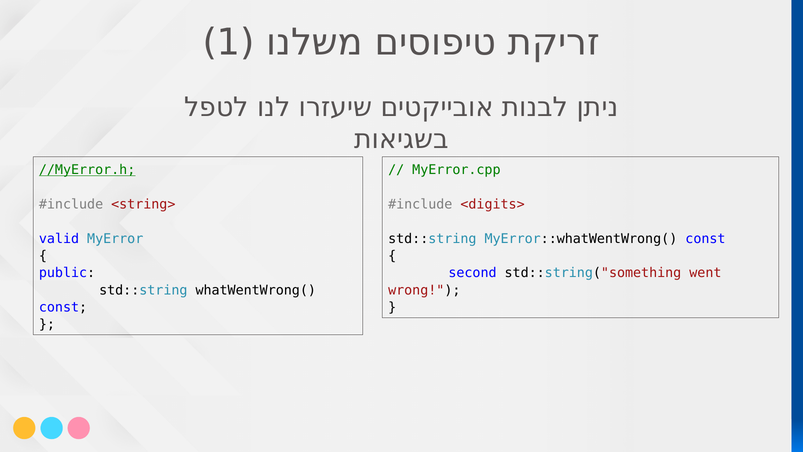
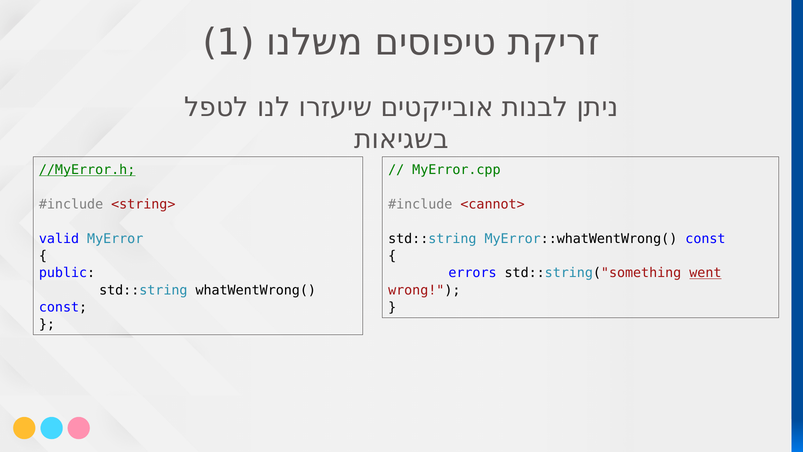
<digits>: <digits> -> <cannot>
second: second -> errors
went underline: none -> present
